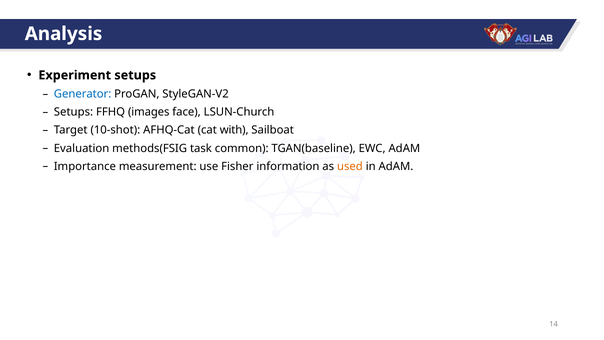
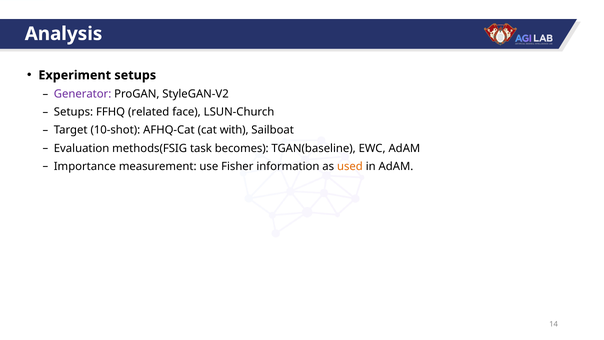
Generator colour: blue -> purple
images: images -> related
common: common -> becomes
